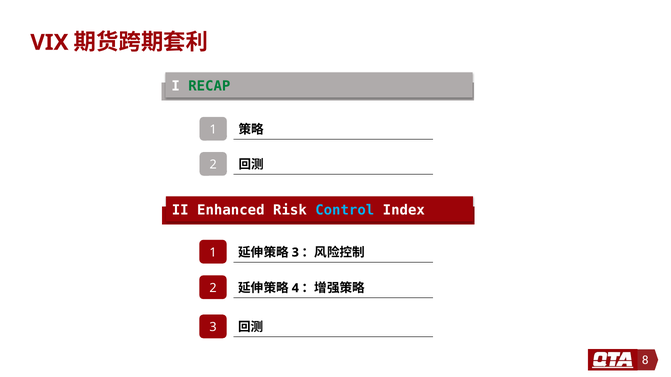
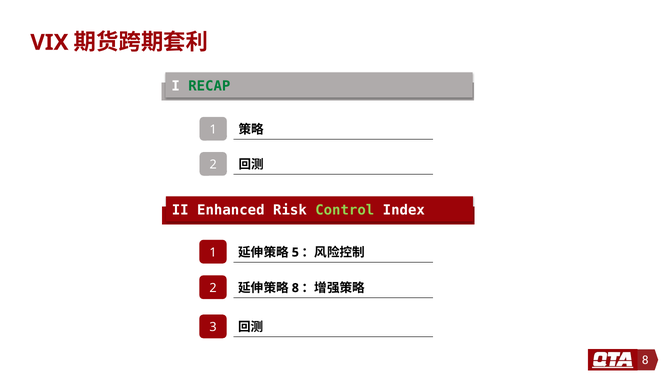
Control colour: light blue -> light green
3 at (295, 253): 3 -> 5
4 at (295, 288): 4 -> 8
